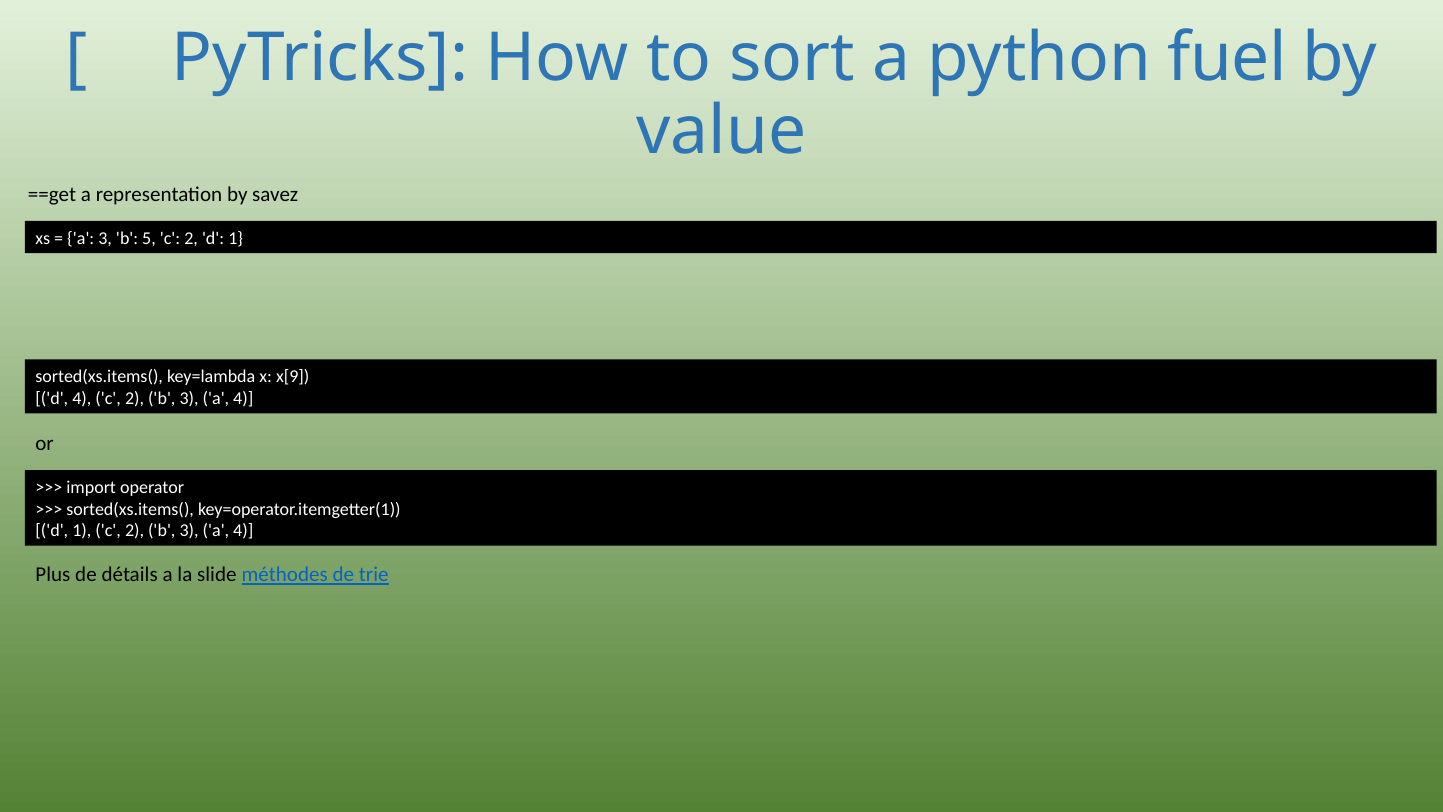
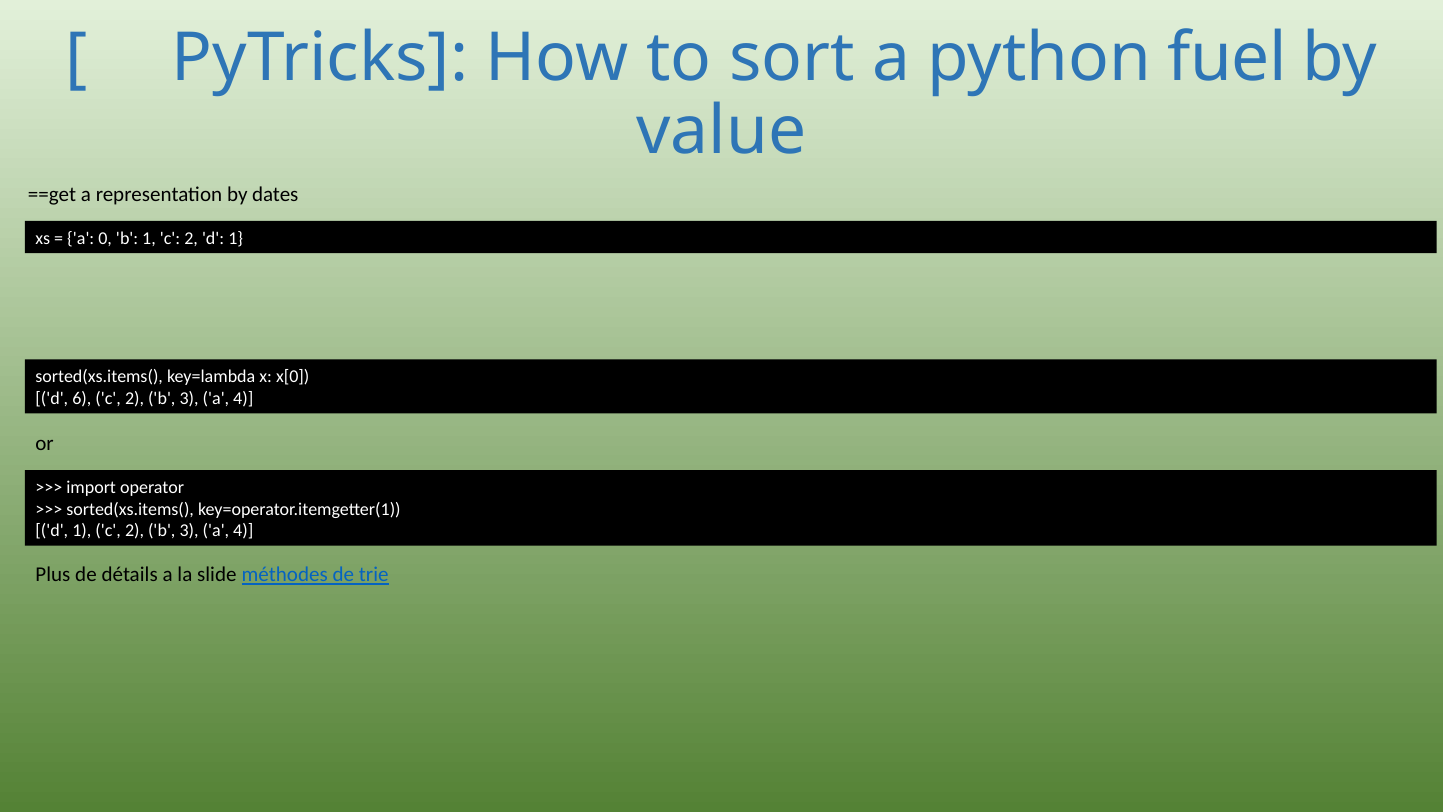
savez: savez -> dates
a 3: 3 -> 0
b 5: 5 -> 1
x[9: x[9 -> x[0
d 4: 4 -> 6
